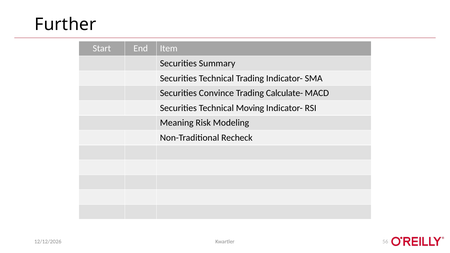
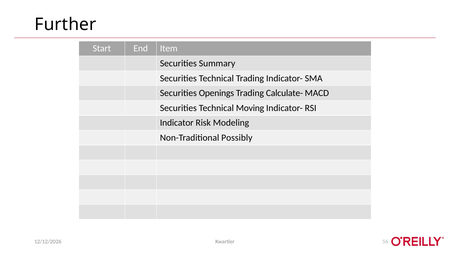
Convince: Convince -> Openings
Meaning: Meaning -> Indicator
Recheck: Recheck -> Possibly
